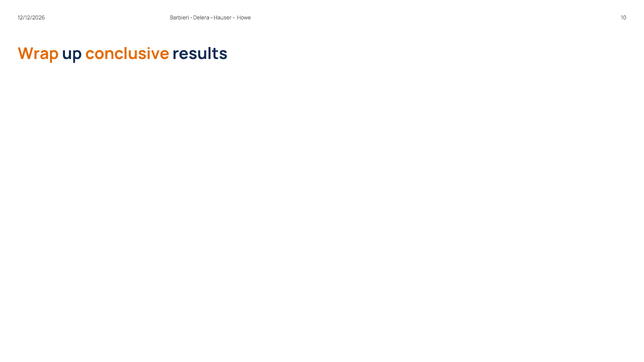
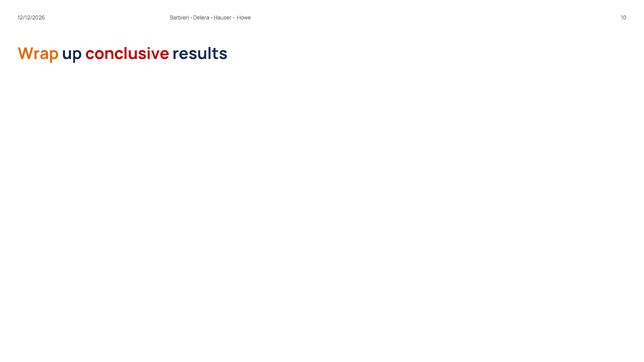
conclusive colour: orange -> red
